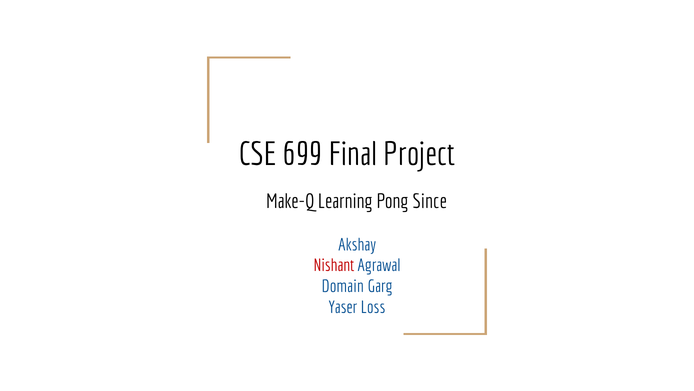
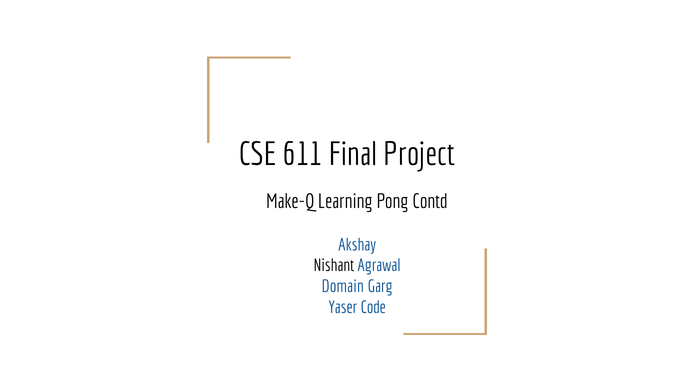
699: 699 -> 611
Since: Since -> Contd
Nishant colour: red -> black
Loss: Loss -> Code
